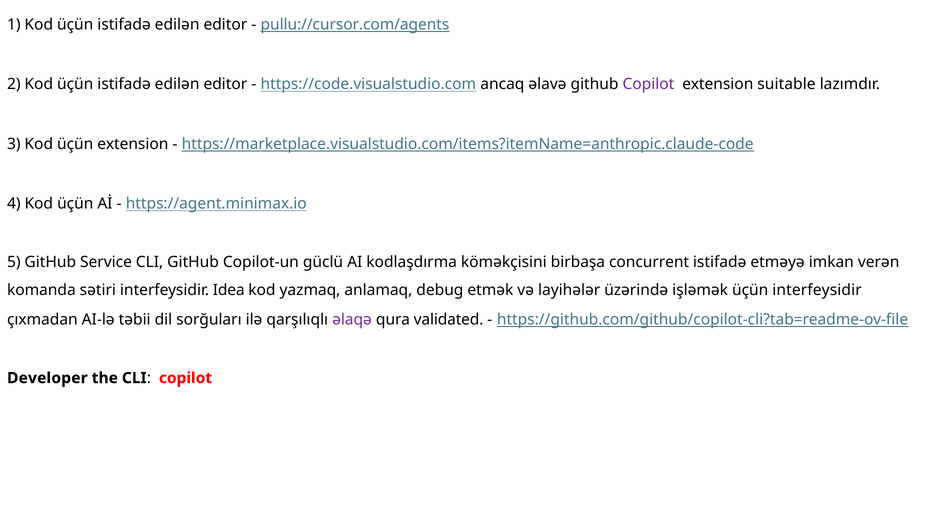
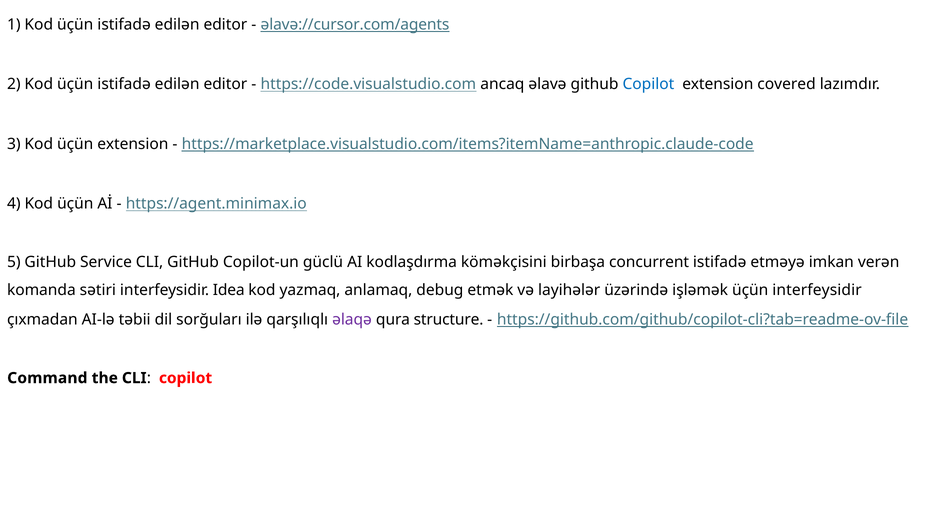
pullu://cursor.com/agents: pullu://cursor.com/agents -> əlavə://cursor.com/agents
Copilot at (648, 84) colour: purple -> blue
suitable: suitable -> covered
validated: validated -> structure
Developer: Developer -> Command
